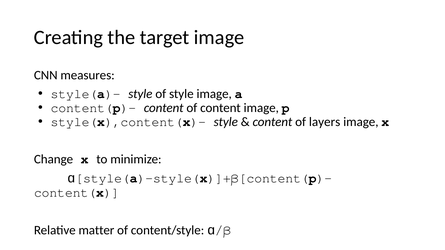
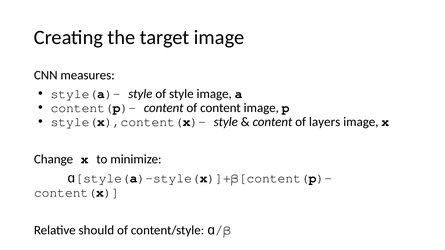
matter: matter -> should
